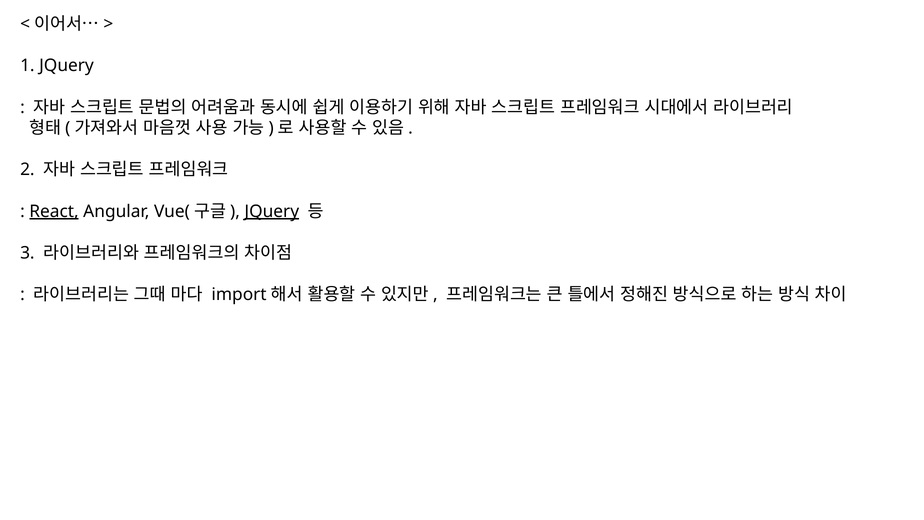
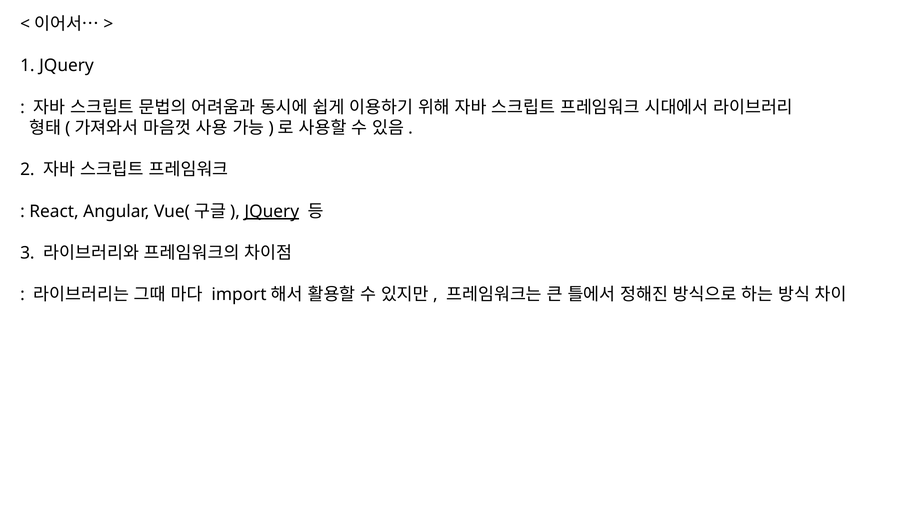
React underline: present -> none
